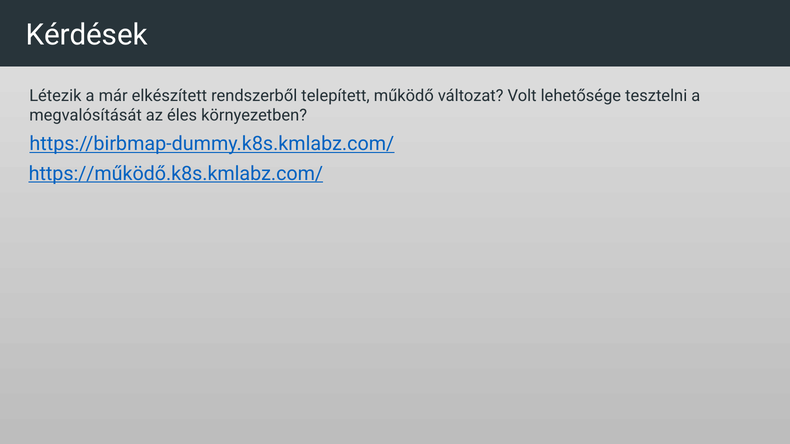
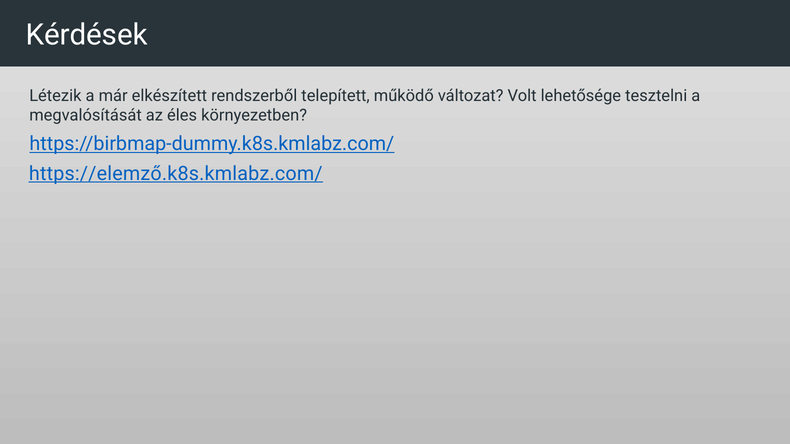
https://működő.k8s.kmlabz.com/: https://működő.k8s.kmlabz.com/ -> https://elemző.k8s.kmlabz.com/
